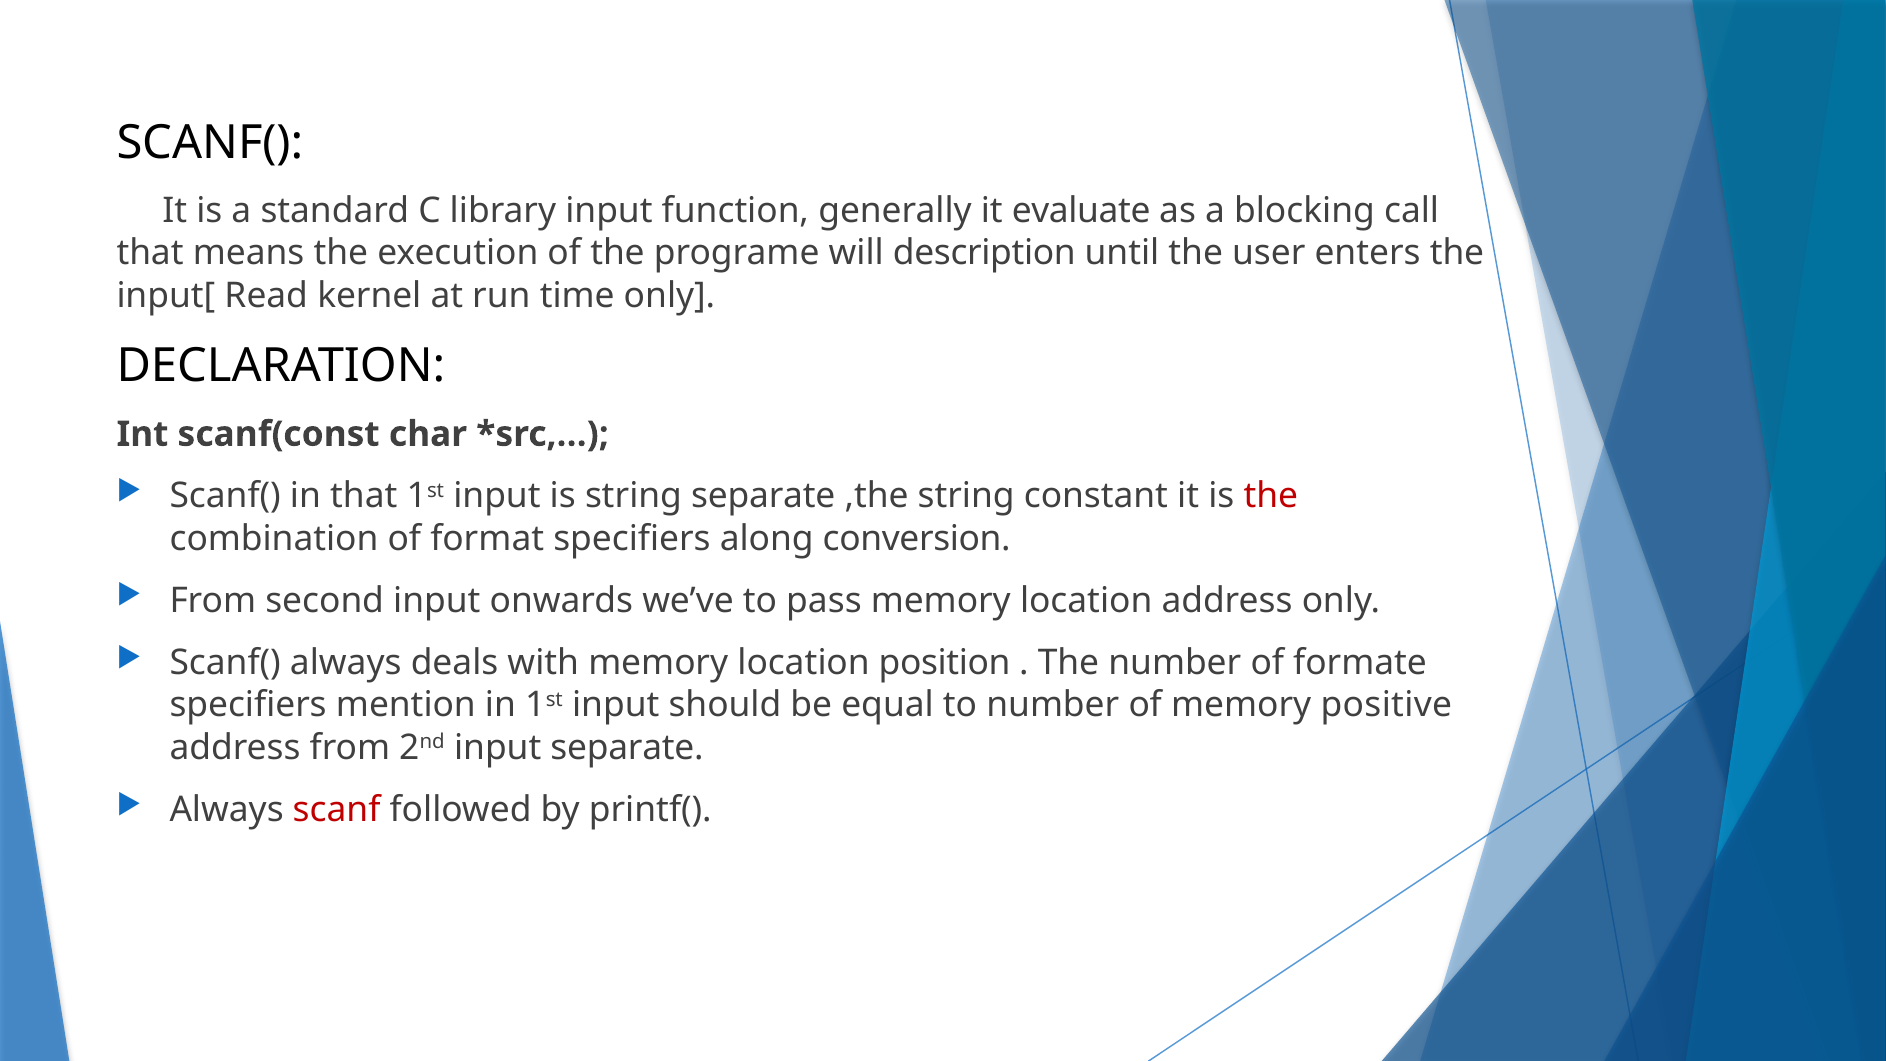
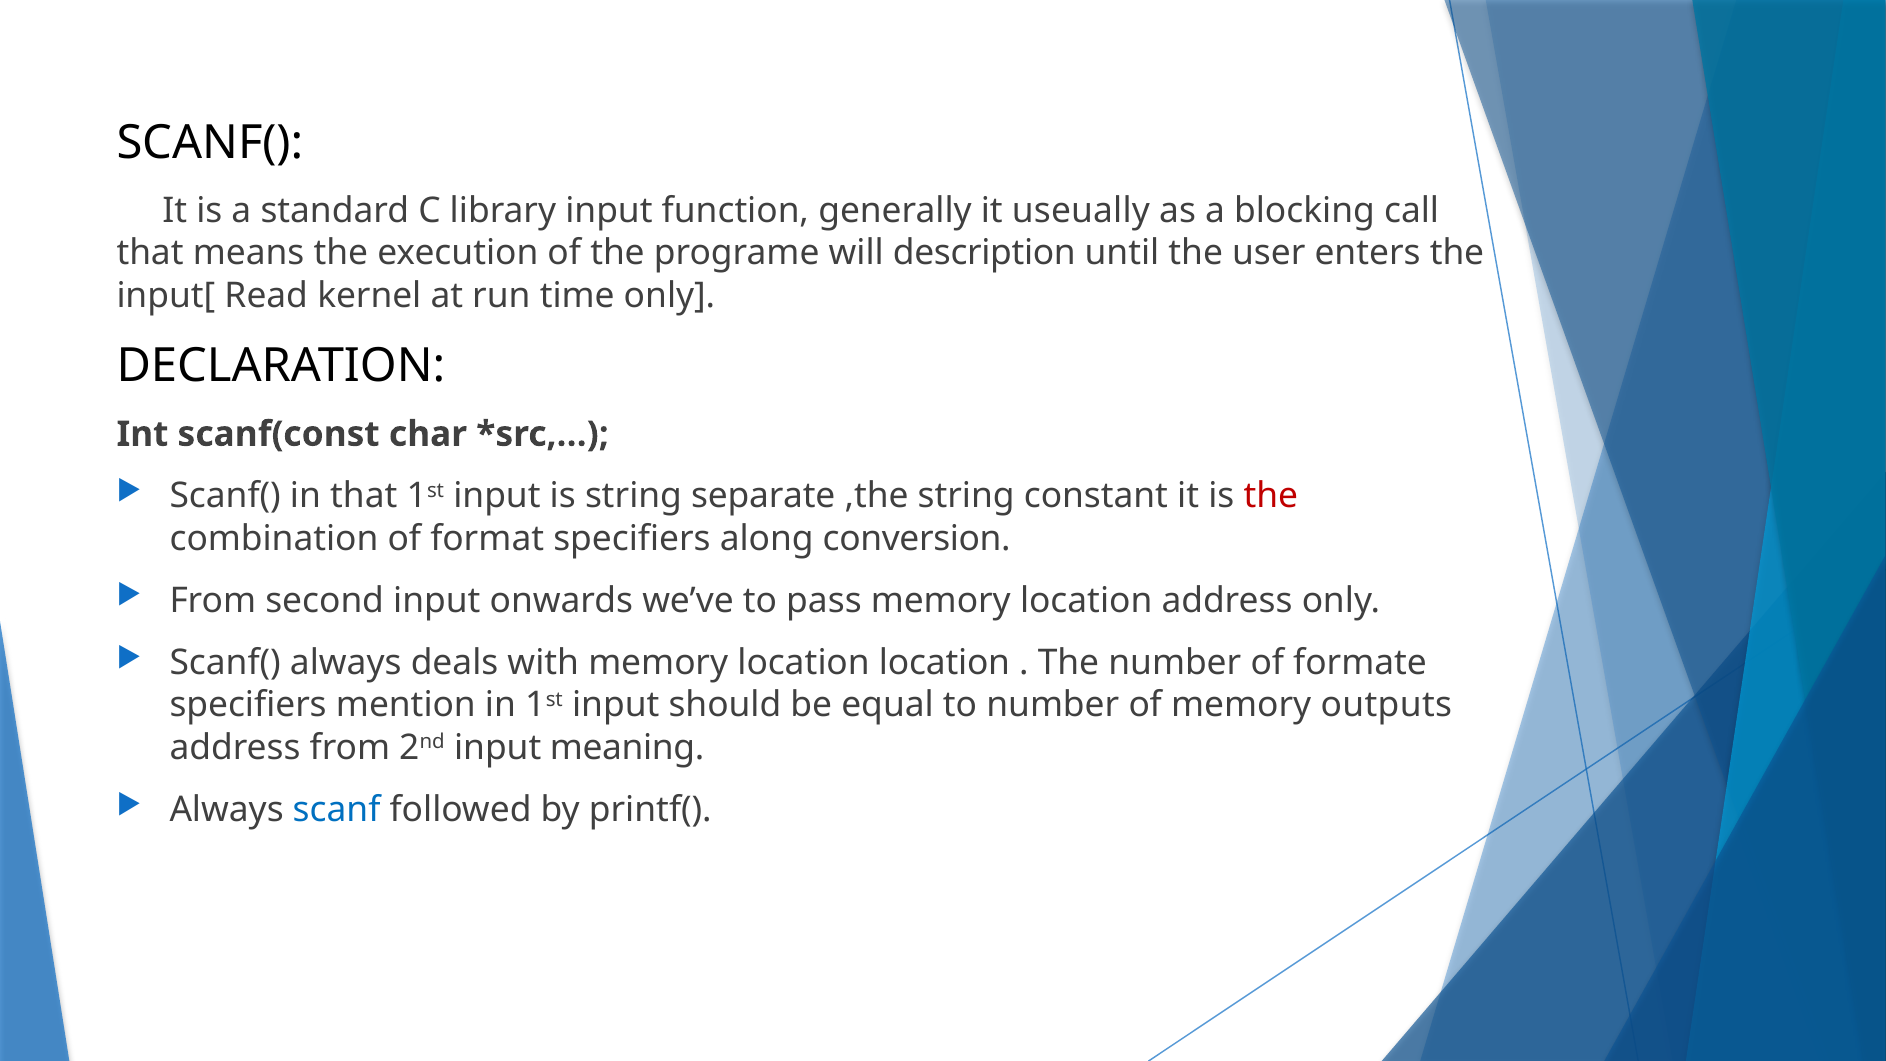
evaluate: evaluate -> useually
location position: position -> location
positive: positive -> outputs
input separate: separate -> meaning
scanf colour: red -> blue
